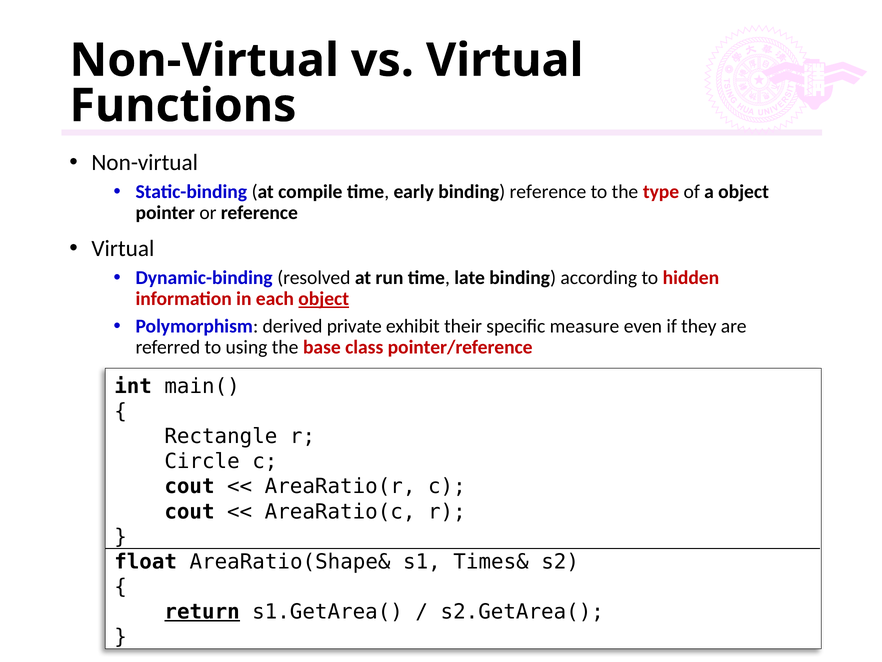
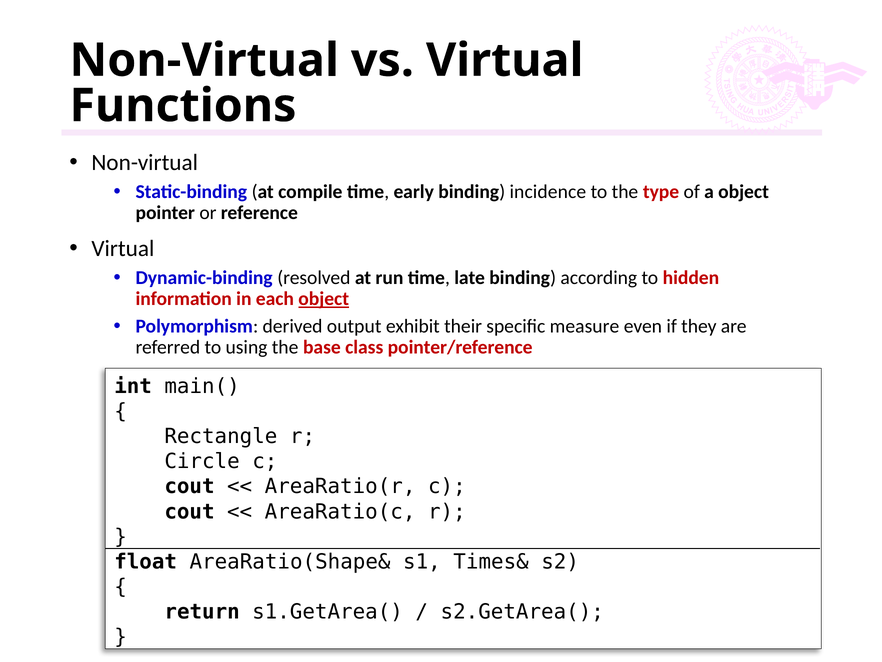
binding reference: reference -> incidence
private: private -> output
return underline: present -> none
